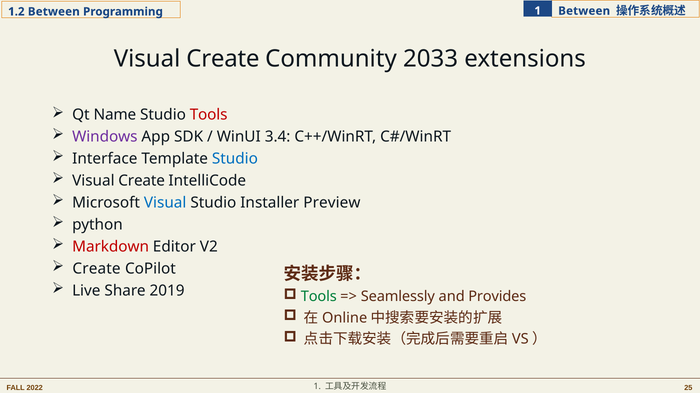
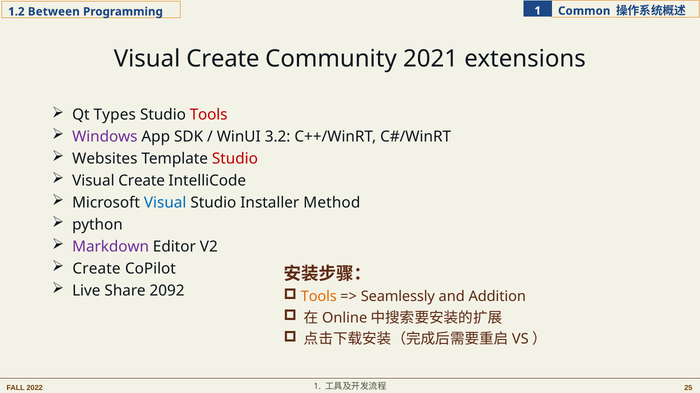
Between at (584, 11): Between -> Common
2033: 2033 -> 2021
Name: Name -> Types
3.4: 3.4 -> 3.2
Interface: Interface -> Websites
Studio at (235, 159) colour: blue -> red
Preview: Preview -> Method
Markdown colour: red -> purple
2019: 2019 -> 2092
Tools at (319, 297) colour: green -> orange
Provides: Provides -> Addition
